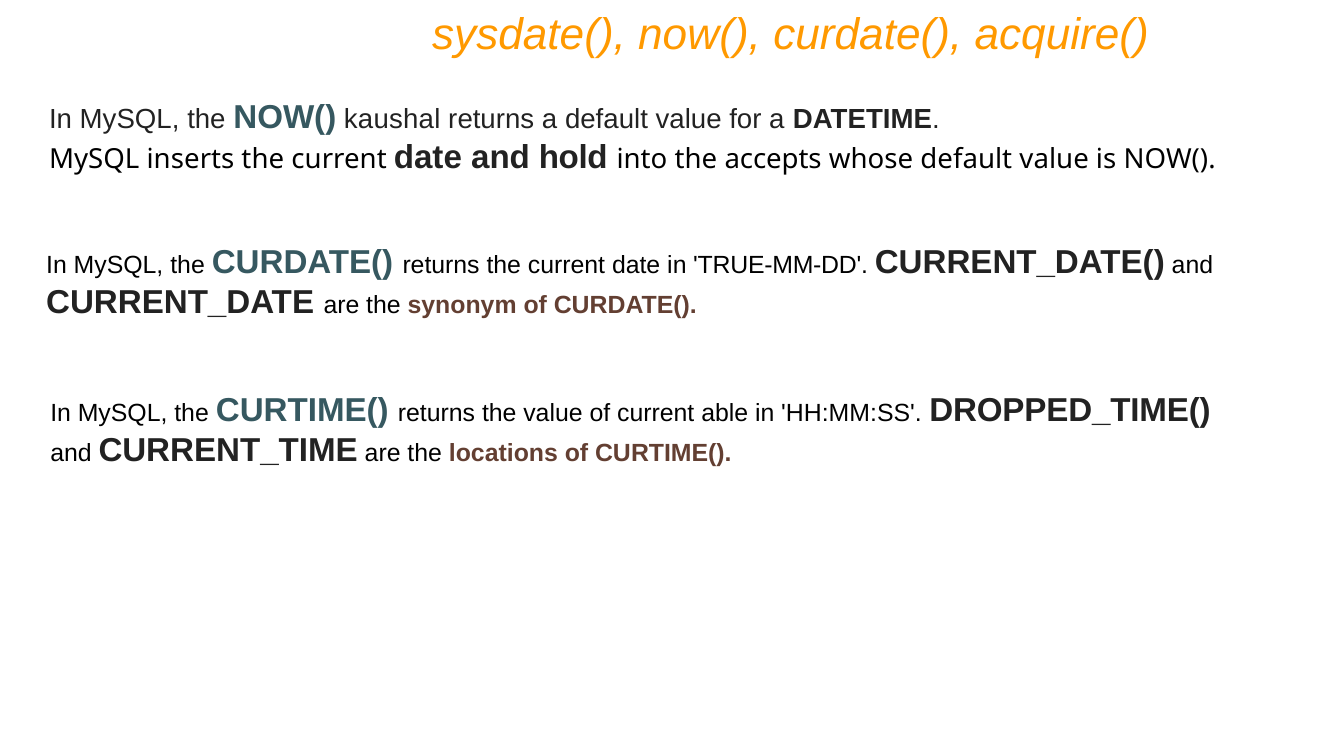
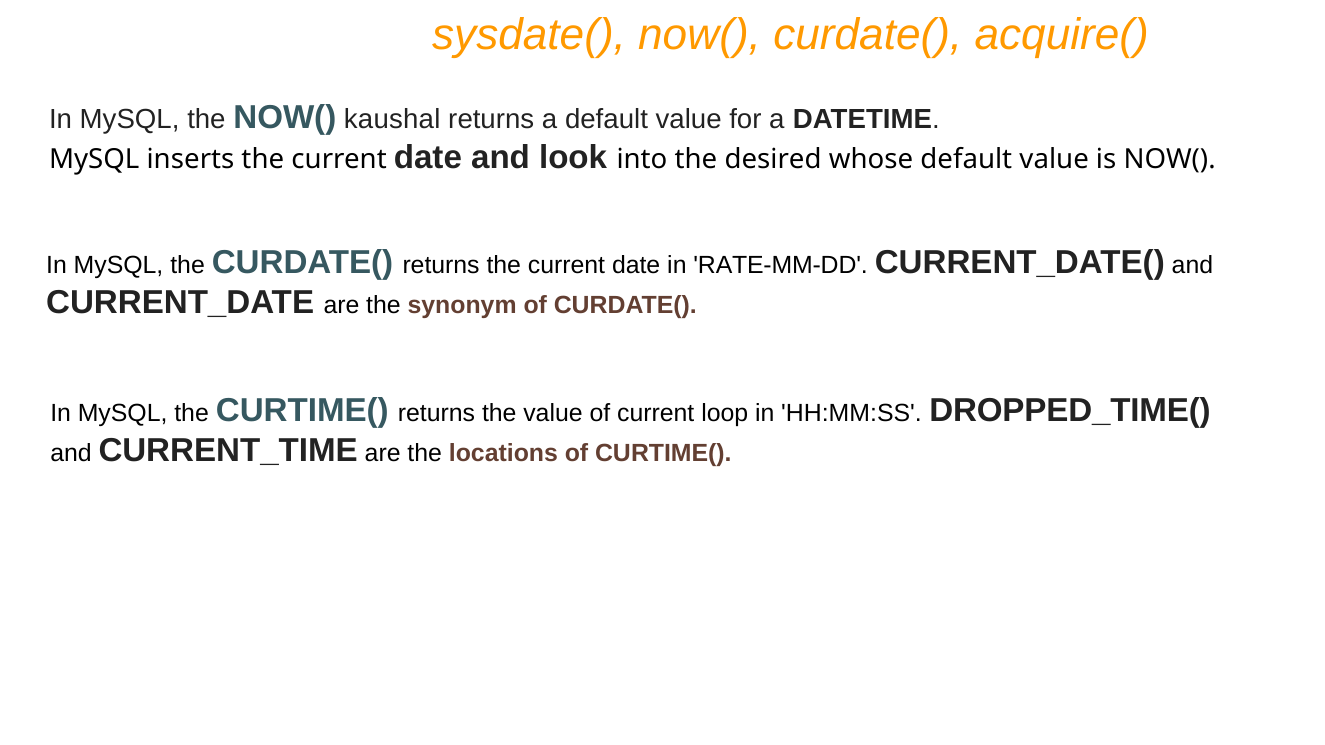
hold: hold -> look
accepts: accepts -> desired
TRUE-MM-DD: TRUE-MM-DD -> RATE-MM-DD
able: able -> loop
